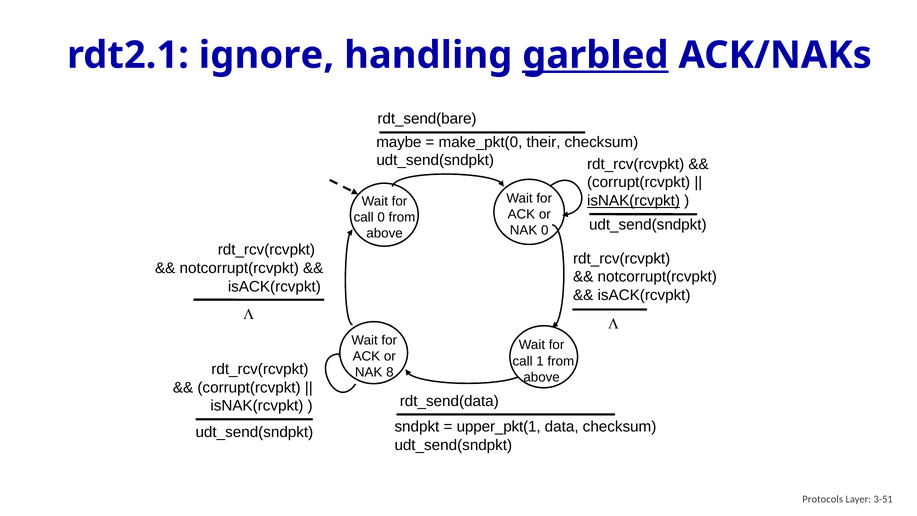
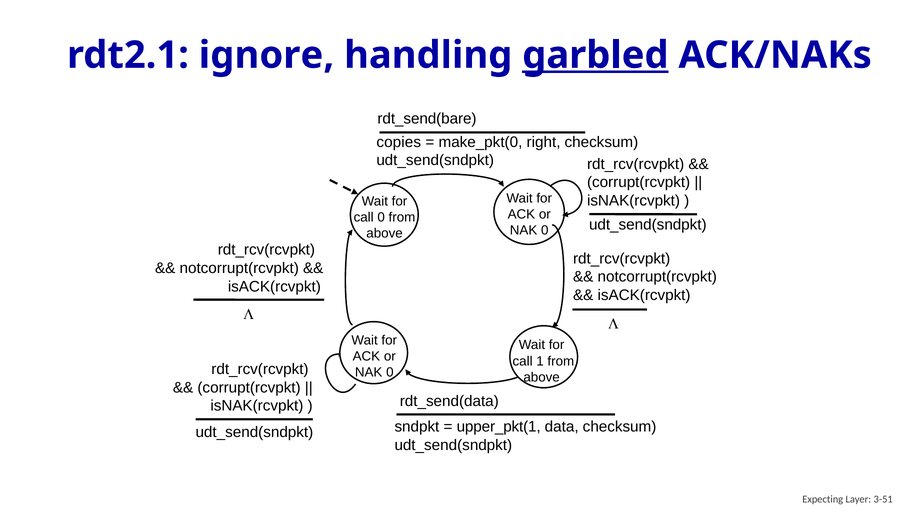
maybe: maybe -> copies
their: their -> right
isNAK(rcvpkt at (634, 201) underline: present -> none
8 at (390, 372): 8 -> 0
Protocols: Protocols -> Expecting
